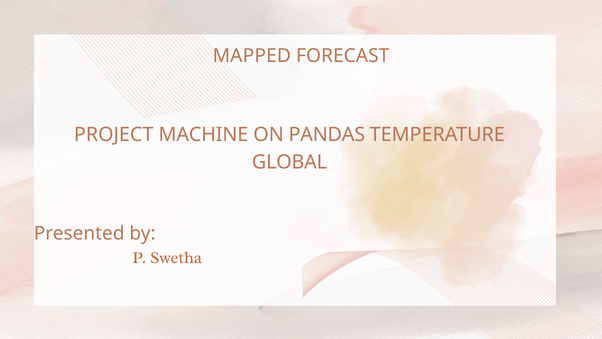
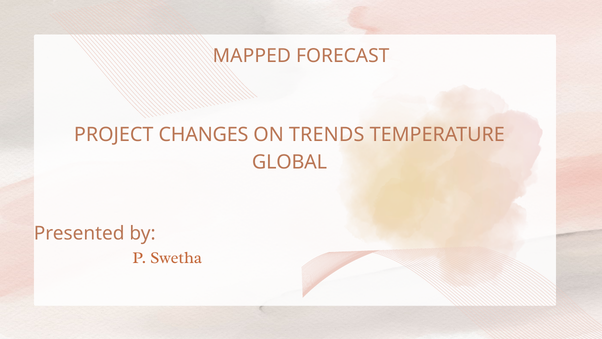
MACHINE: MACHINE -> CHANGES
PANDAS: PANDAS -> TRENDS
